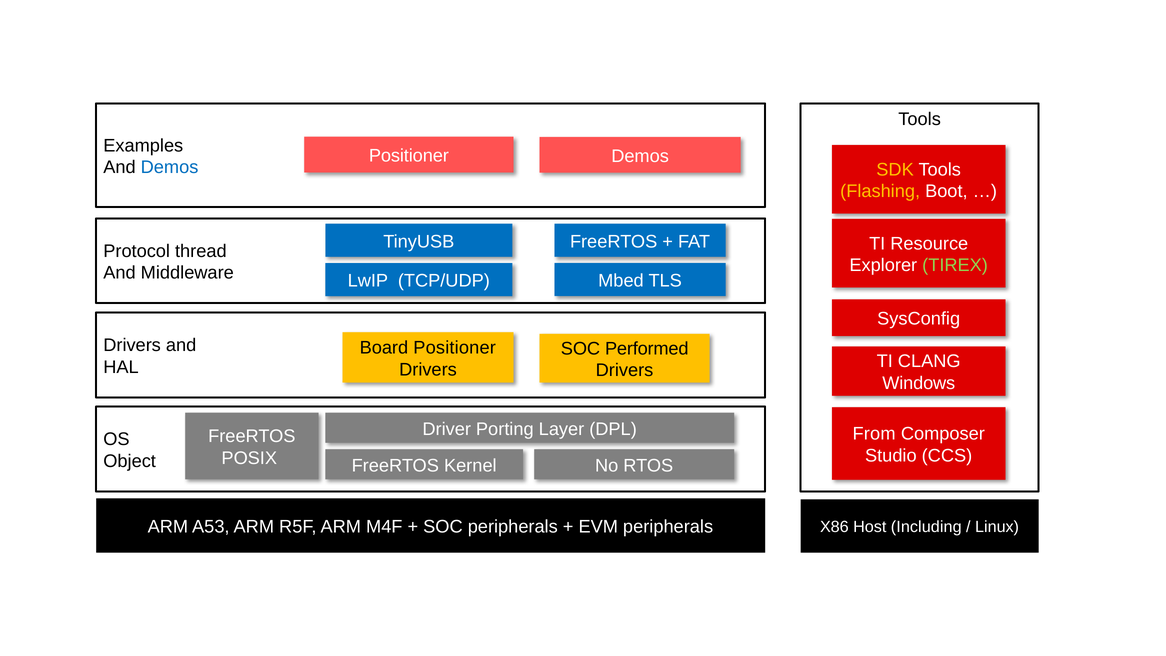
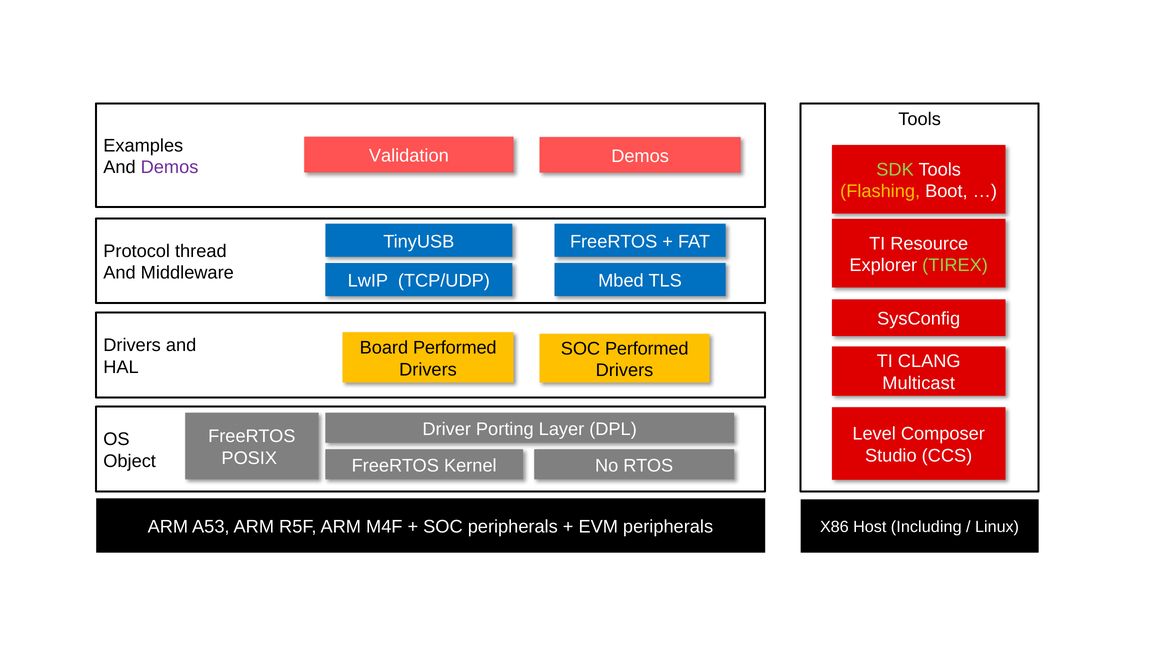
Positioner at (409, 156): Positioner -> Validation
Demos at (170, 167) colour: blue -> purple
SDK colour: yellow -> light green
Board Positioner: Positioner -> Performed
Windows: Windows -> Multicast
From: From -> Level
